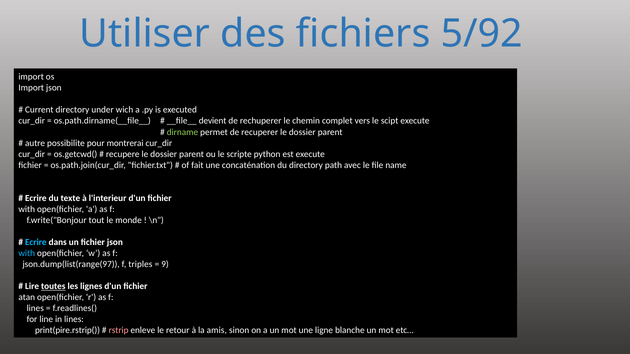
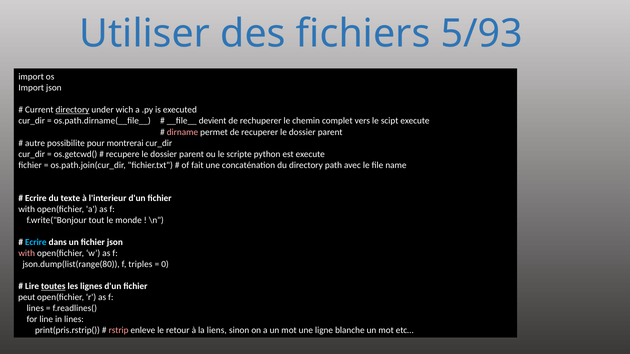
5/92: 5/92 -> 5/93
directory at (72, 110) underline: none -> present
dirname colour: light green -> pink
with at (27, 253) colour: light blue -> pink
json.dump(list(range(97: json.dump(list(range(97 -> json.dump(list(range(80
9: 9 -> 0
atan: atan -> peut
print(pire.rstrip(: print(pire.rstrip( -> print(pris.rstrip(
amis: amis -> liens
